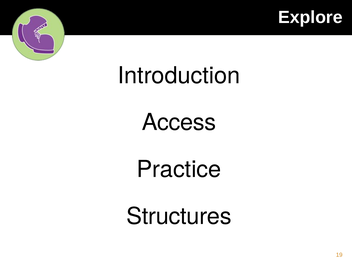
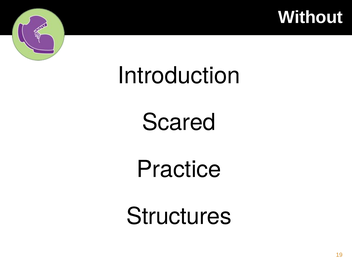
Explore: Explore -> Without
Access: Access -> Scared
